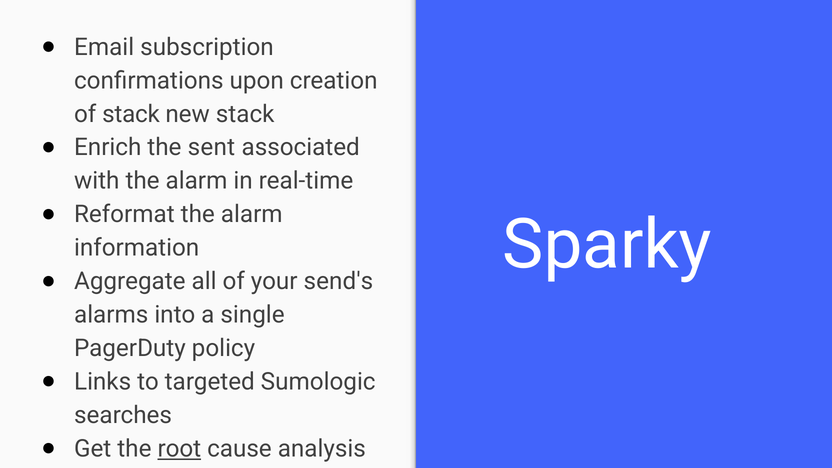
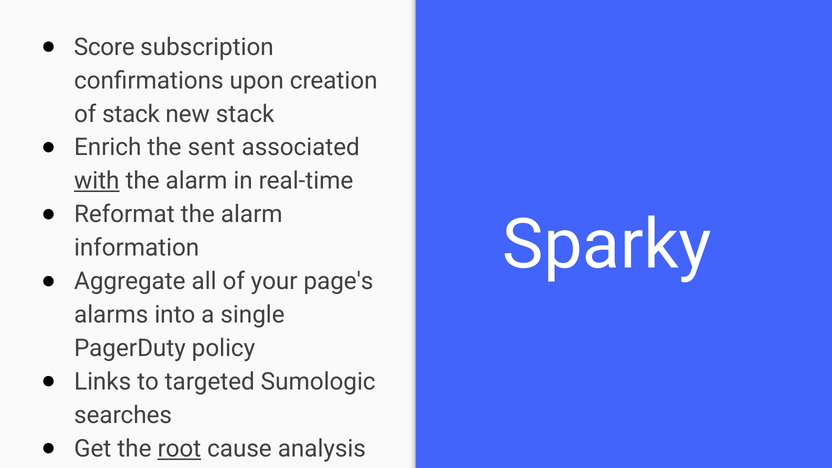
Email: Email -> Score
with underline: none -> present
send's: send's -> page's
